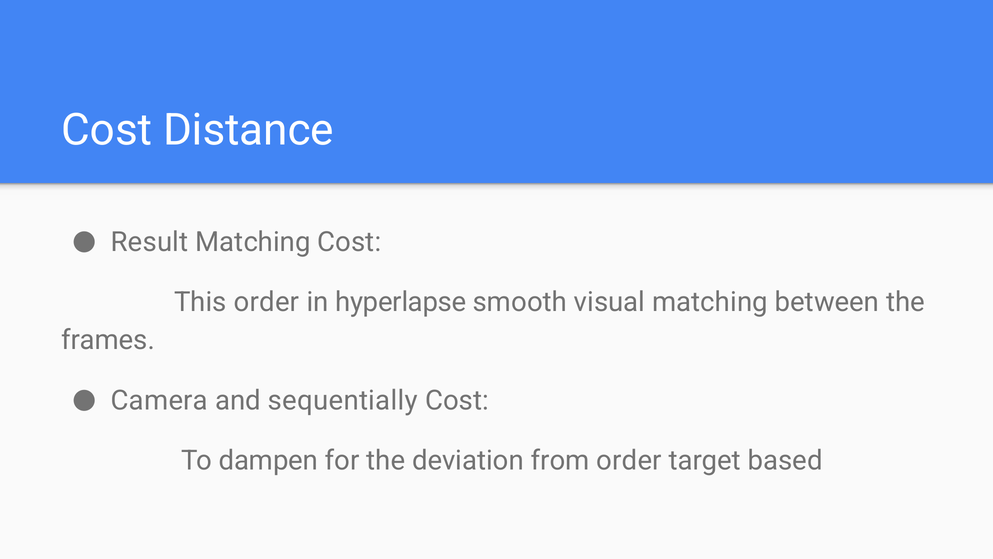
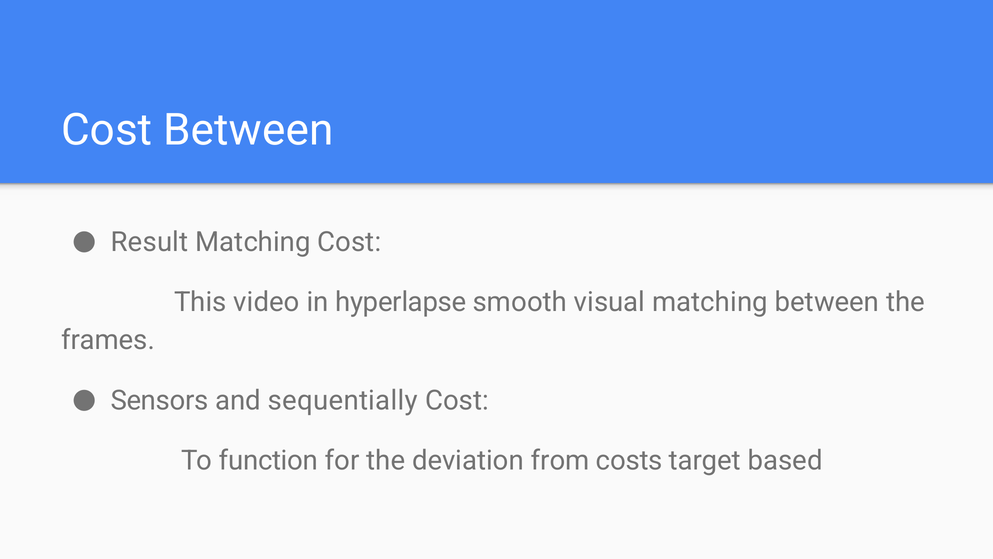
Cost Distance: Distance -> Between
This order: order -> video
Camera: Camera -> Sensors
dampen: dampen -> function
from order: order -> costs
